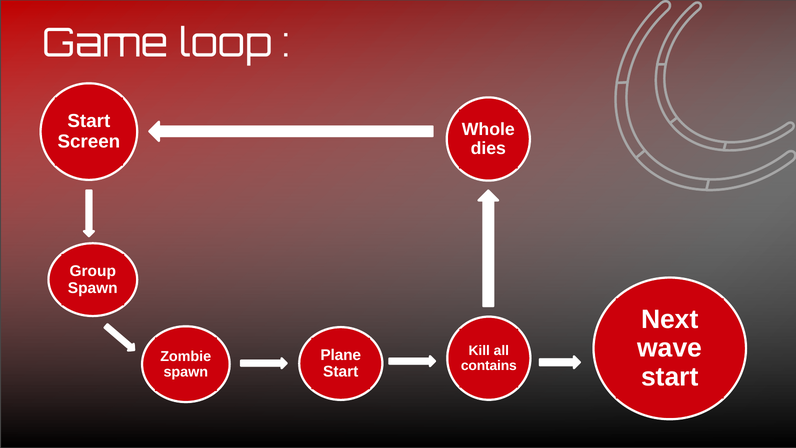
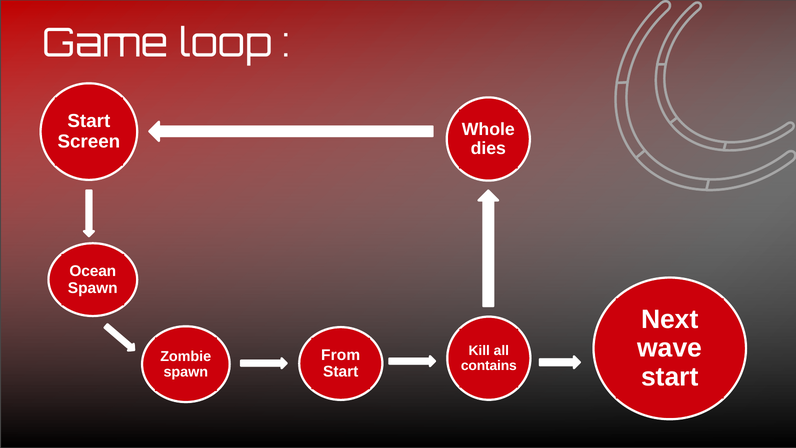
Group: Group -> Ocean
Plane: Plane -> From
